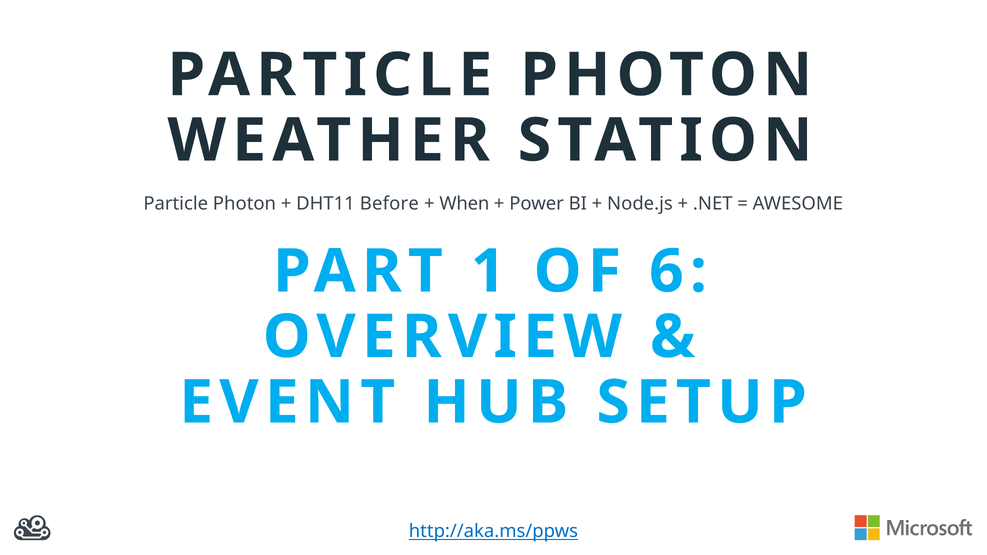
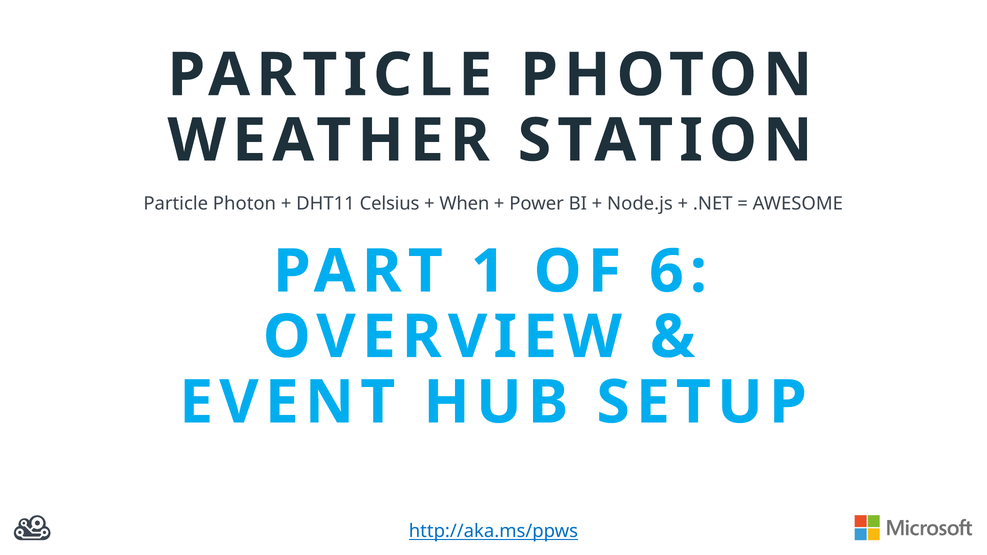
Before: Before -> Celsius
